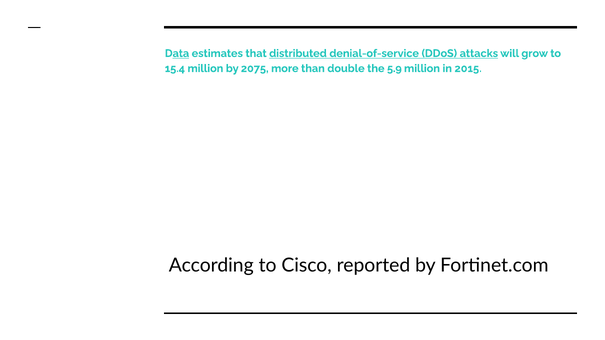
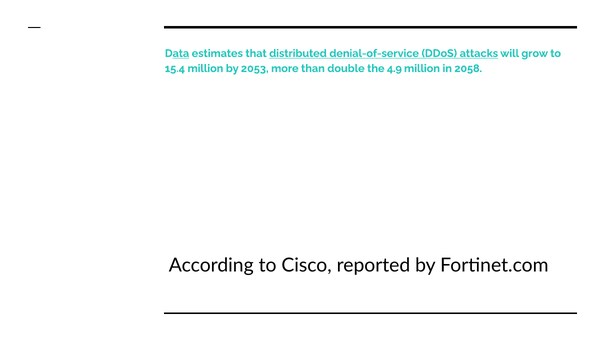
2075: 2075 -> 2053
5.9: 5.9 -> 4.9
2015: 2015 -> 2058
